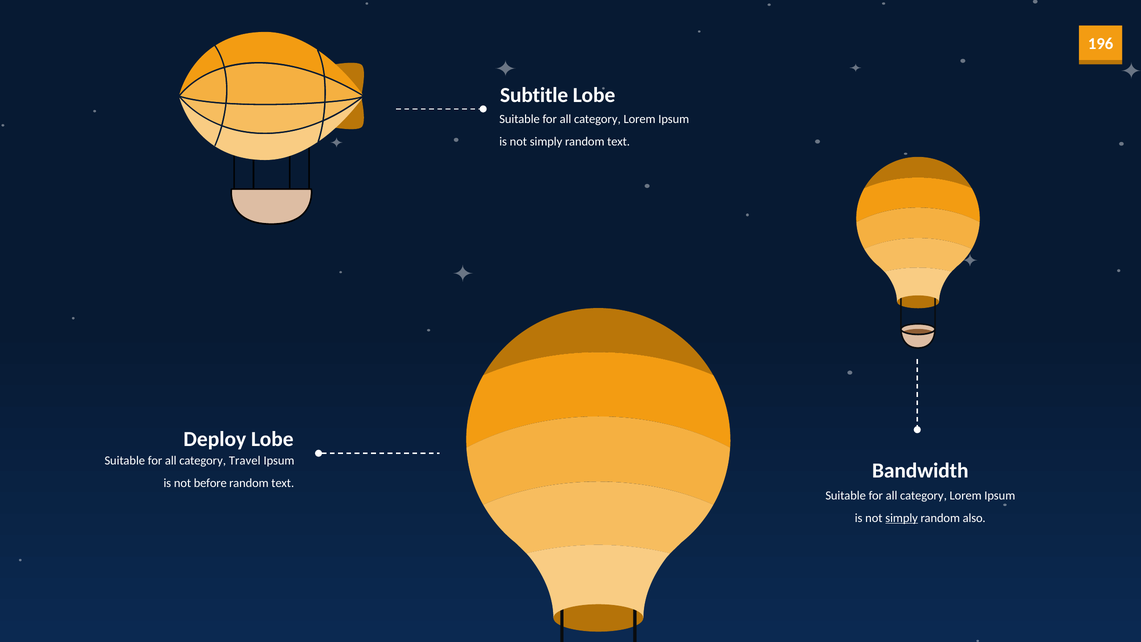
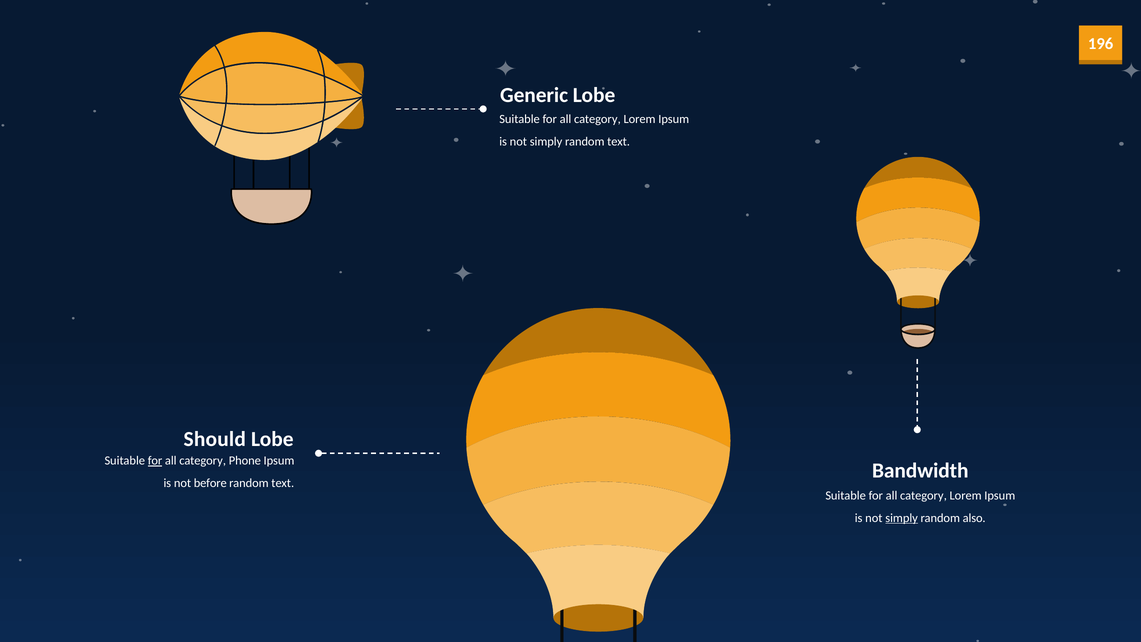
Subtitle: Subtitle -> Generic
Deploy: Deploy -> Should
for at (155, 460) underline: none -> present
Travel: Travel -> Phone
